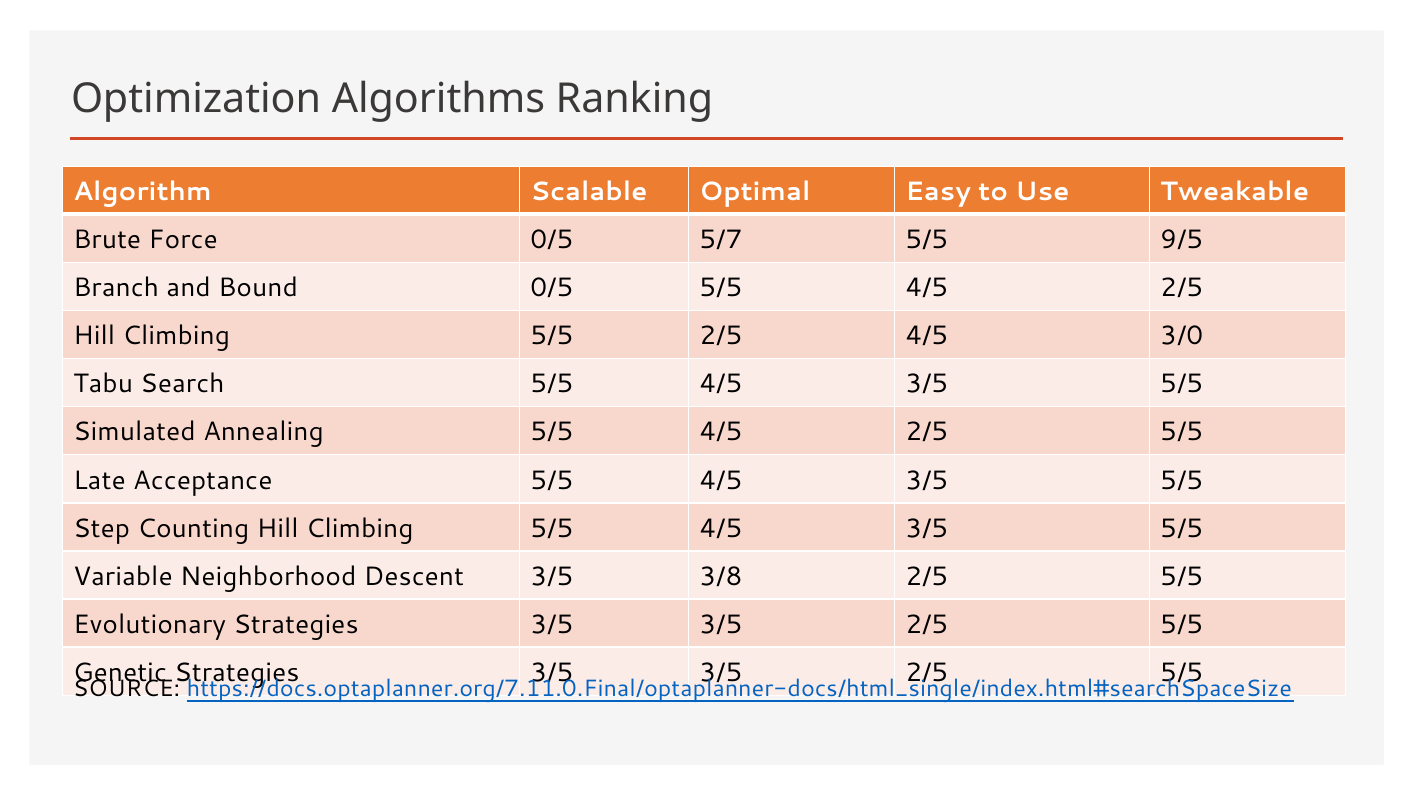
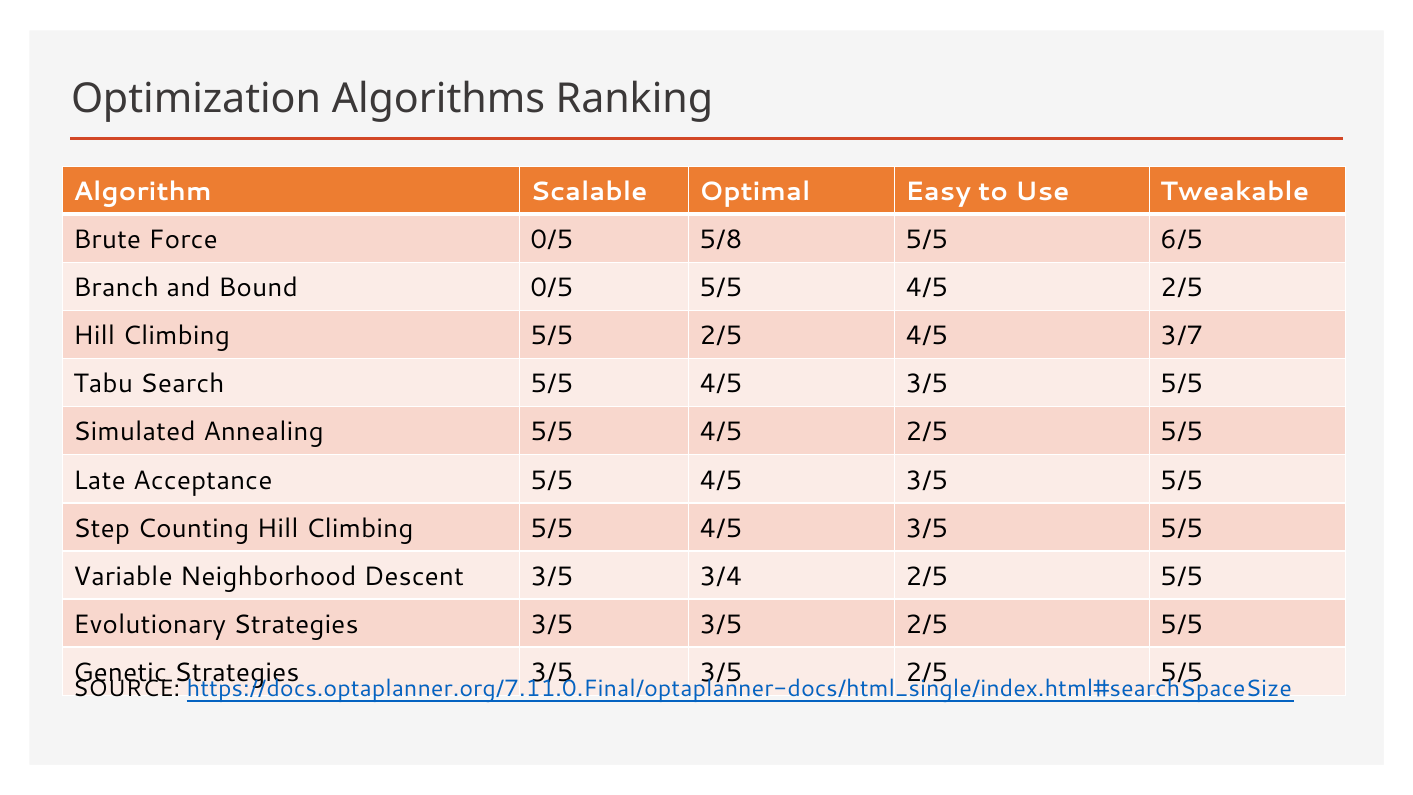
5/7: 5/7 -> 5/8
9/5: 9/5 -> 6/5
3/0: 3/0 -> 3/7
3/8: 3/8 -> 3/4
